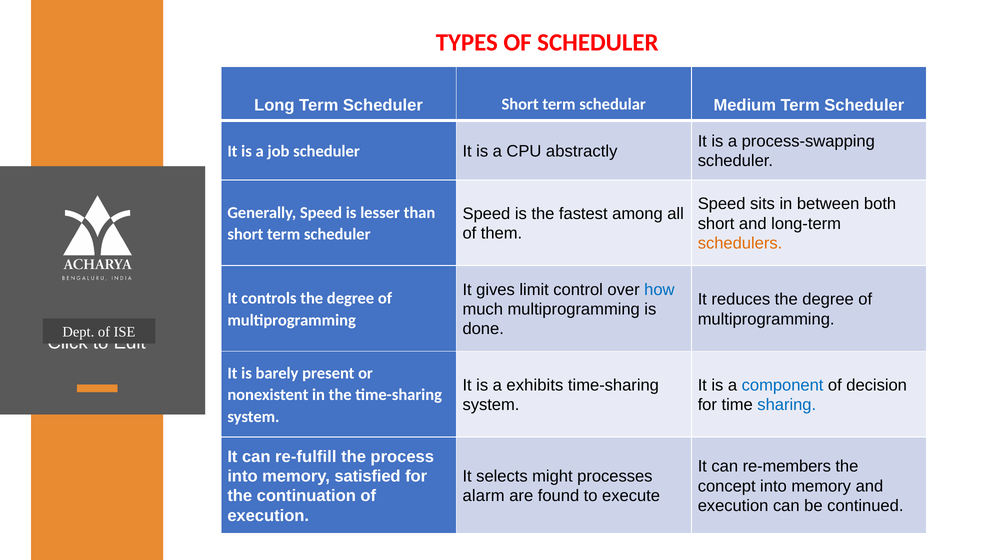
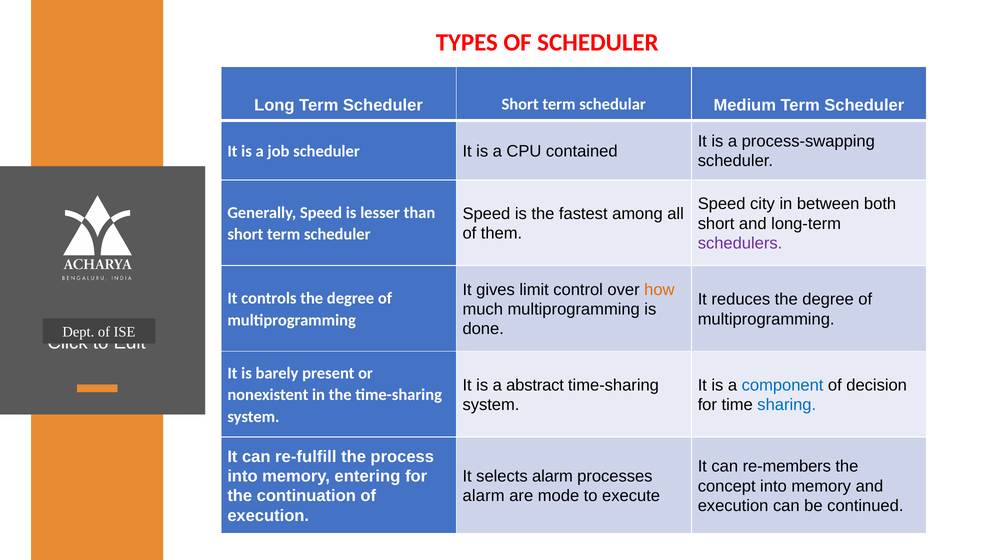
abstractly: abstractly -> contained
sits: sits -> city
schedulers colour: orange -> purple
how colour: blue -> orange
exhibits: exhibits -> abstract
satisfied: satisfied -> entering
selects might: might -> alarm
found: found -> mode
